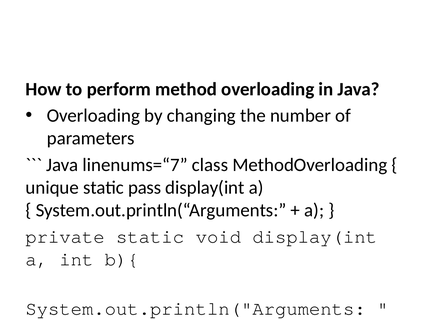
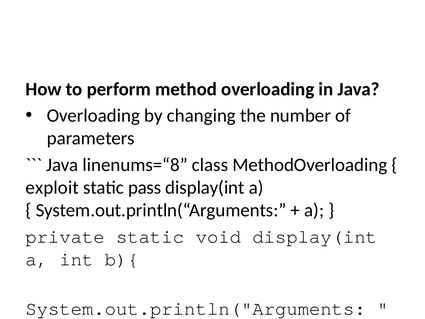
linenums=“7: linenums=“7 -> linenums=“8
unique: unique -> exploit
